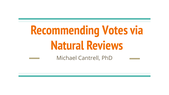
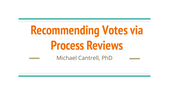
Natural: Natural -> Process
